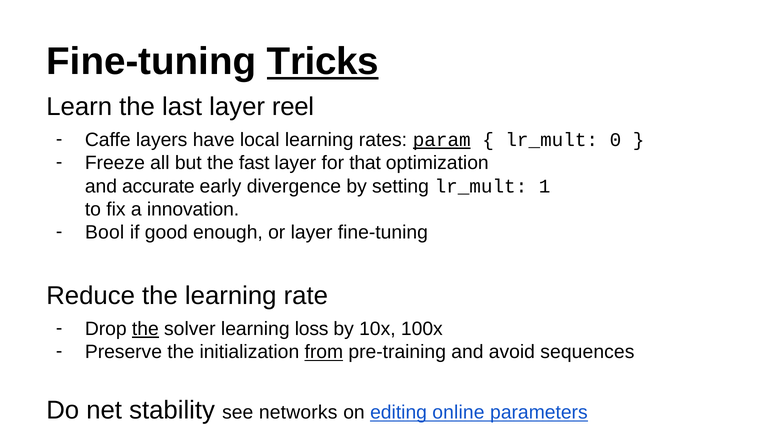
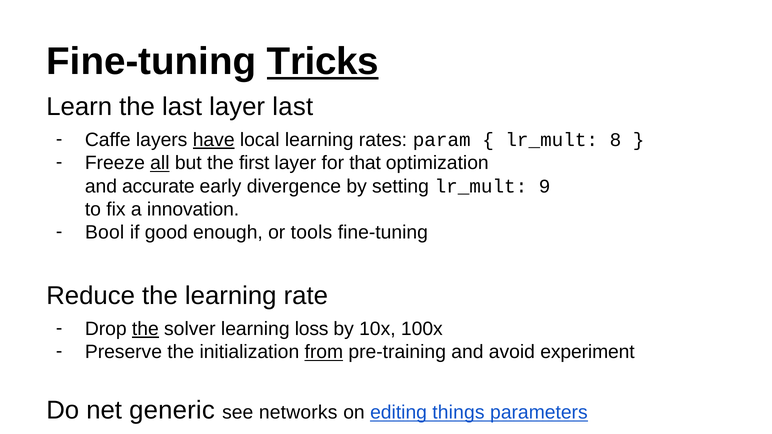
layer reel: reel -> last
have underline: none -> present
param underline: present -> none
0: 0 -> 8
all underline: none -> present
fast: fast -> first
1: 1 -> 9
or layer: layer -> tools
sequences: sequences -> experiment
stability: stability -> generic
online: online -> things
